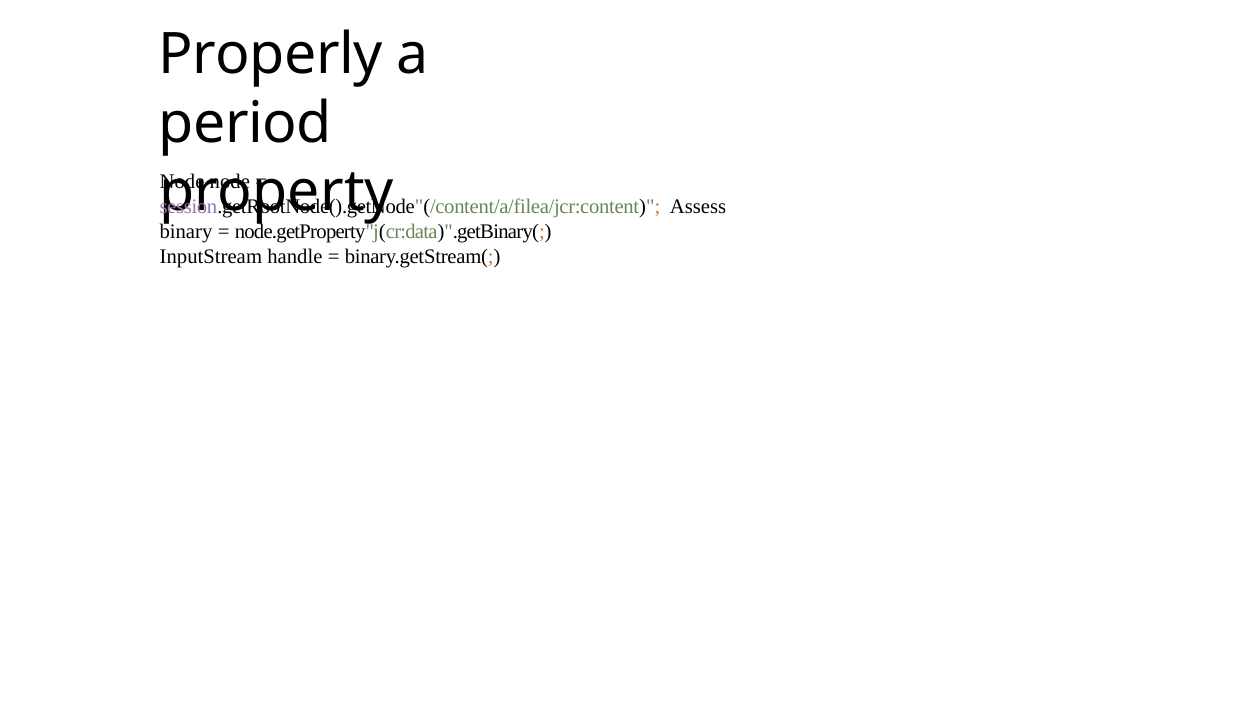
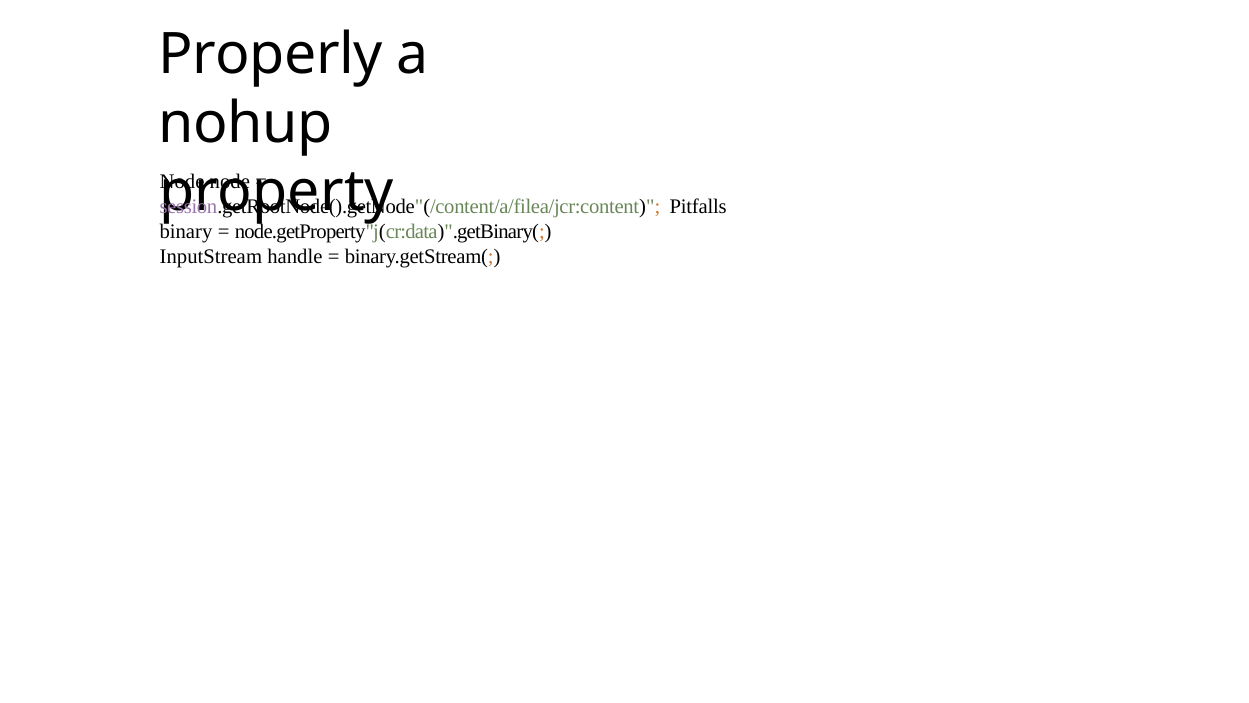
period: period -> nohup
Assess: Assess -> Pitfalls
